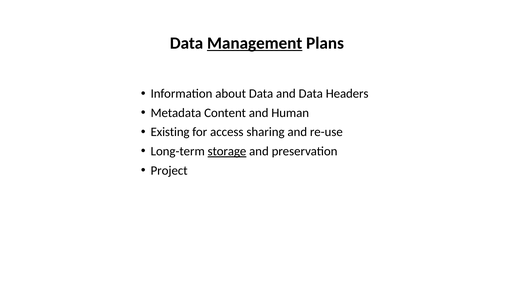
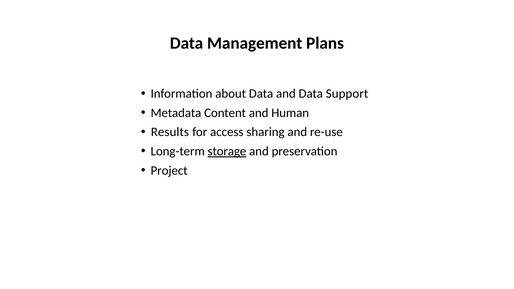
Management underline: present -> none
Headers: Headers -> Support
Existing: Existing -> Results
